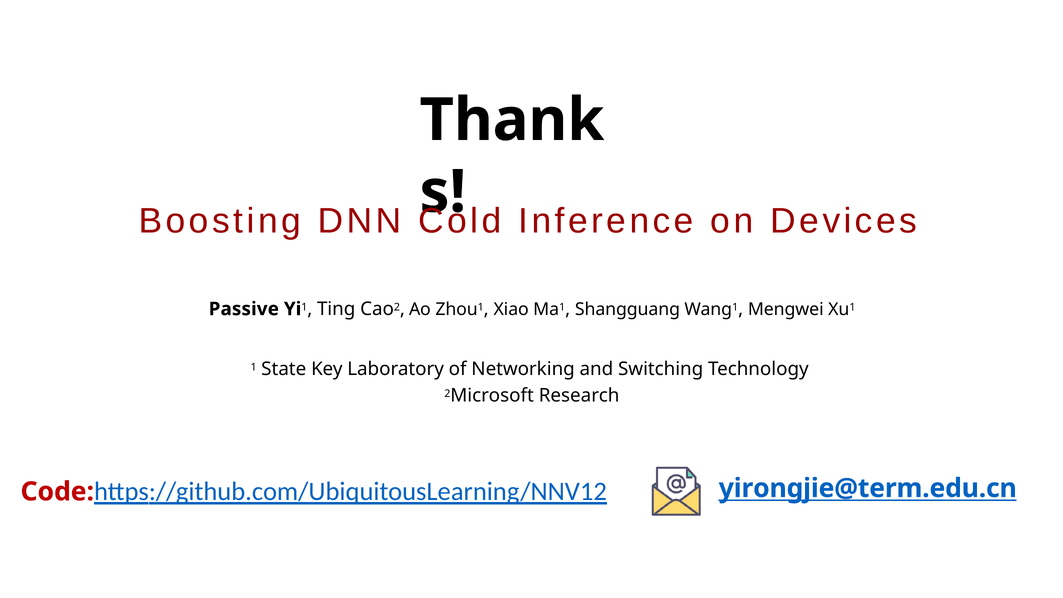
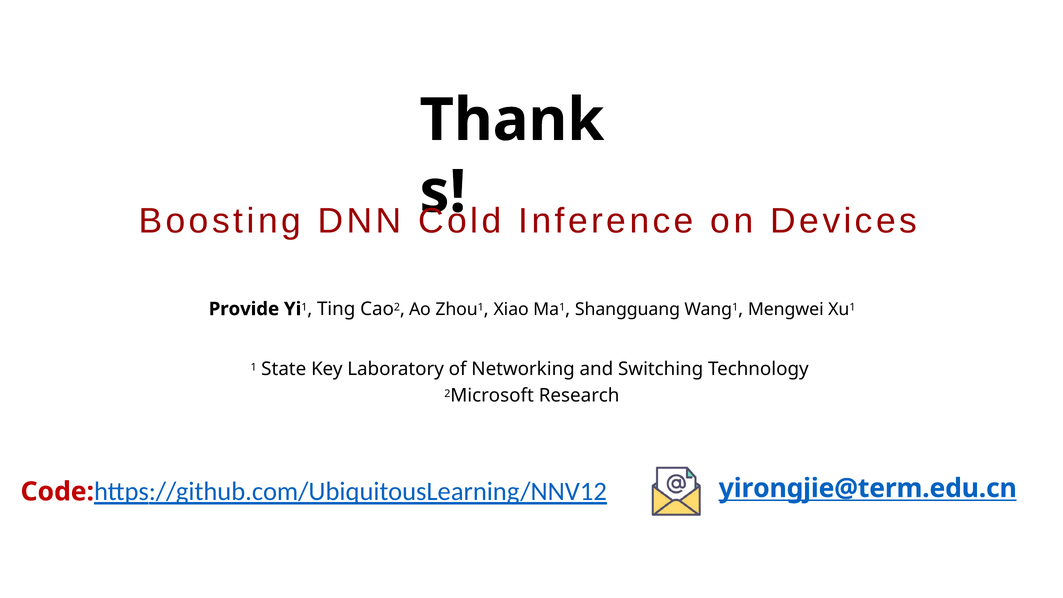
Passive: Passive -> Provide
